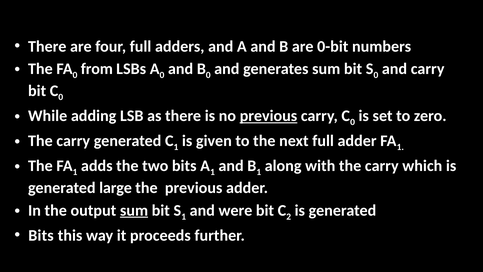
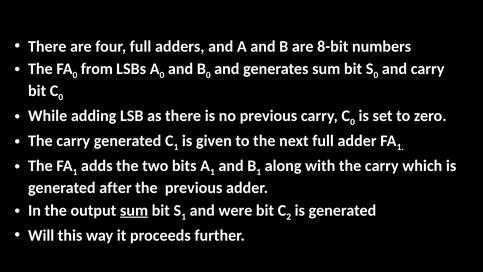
0-bit: 0-bit -> 8-bit
previous at (268, 116) underline: present -> none
large: large -> after
Bits at (41, 235): Bits -> Will
